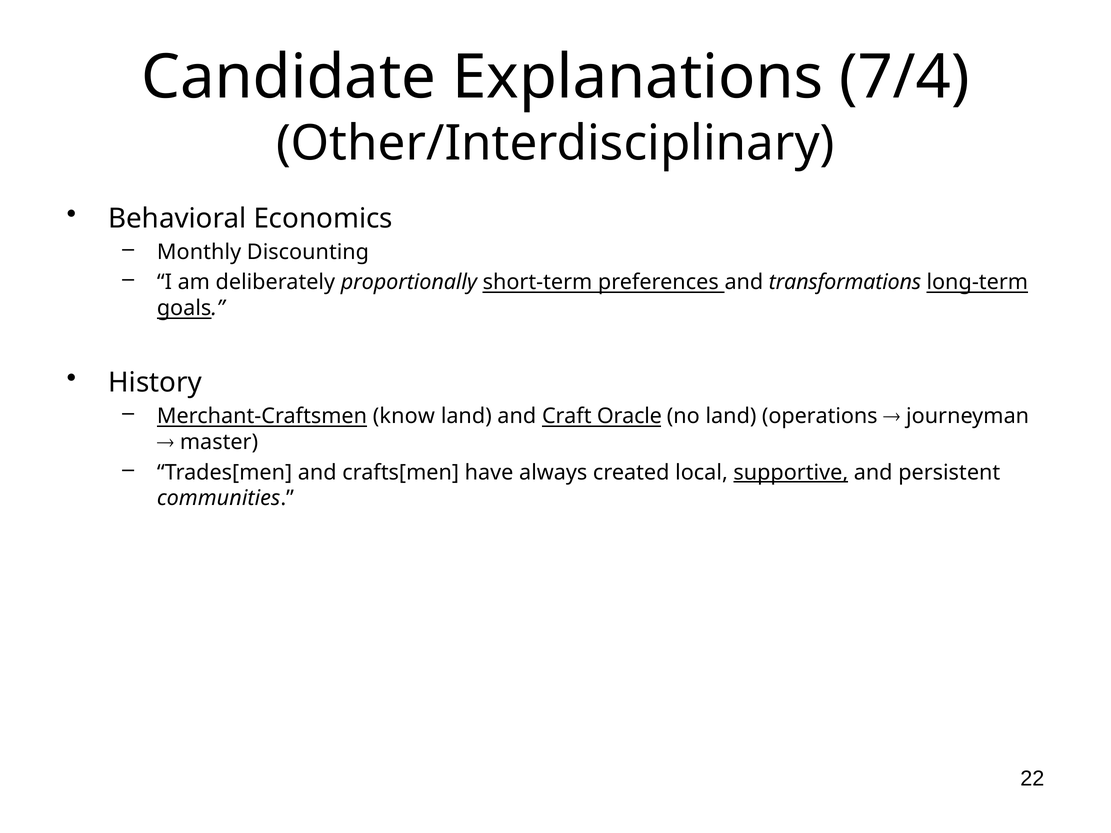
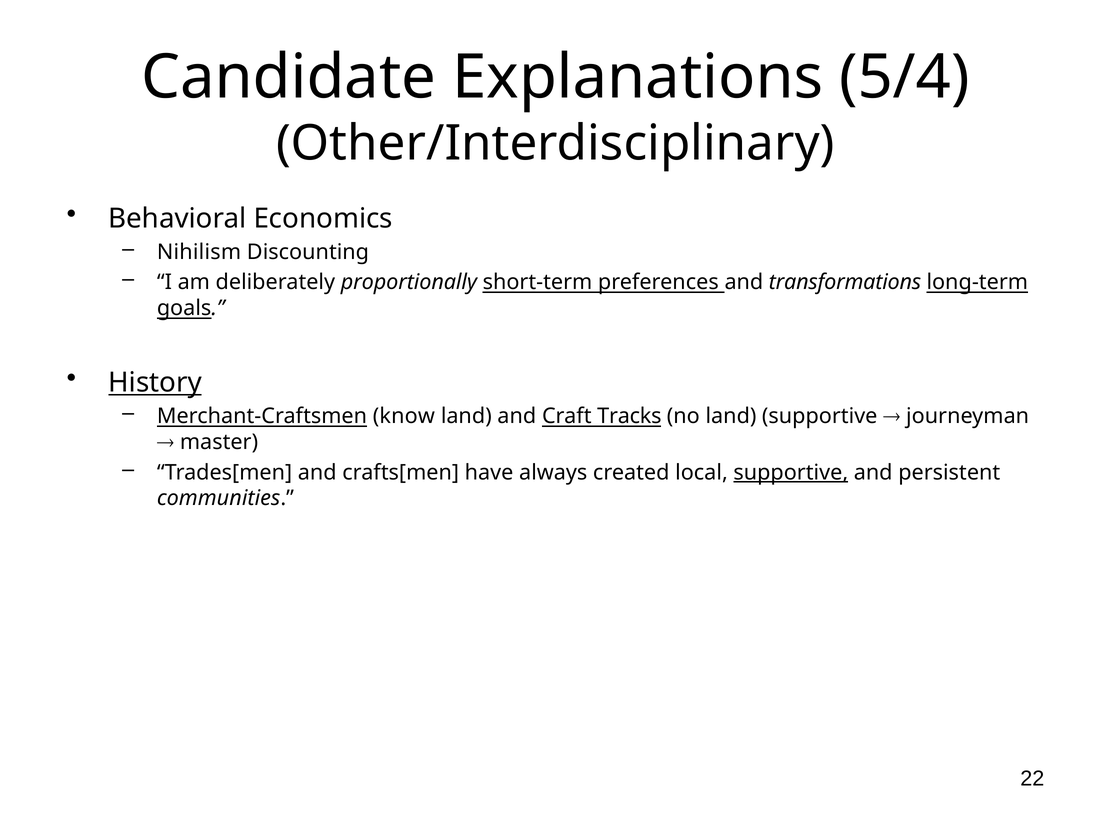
7/4: 7/4 -> 5/4
Monthly: Monthly -> Nihilism
History underline: none -> present
Oracle: Oracle -> Tracks
land operations: operations -> supportive
